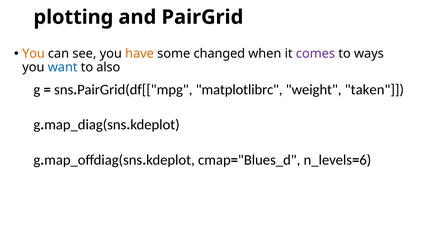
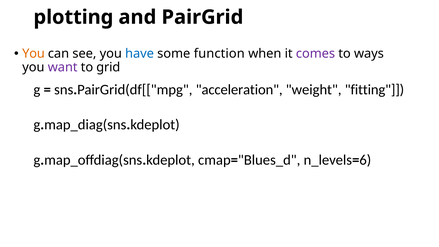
have colour: orange -> blue
changed: changed -> function
want colour: blue -> purple
also: also -> grid
matplotlibrc: matplotlibrc -> acceleration
taken: taken -> fitting
